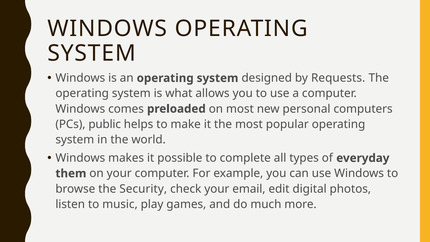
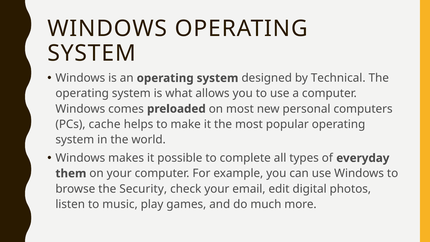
Requests: Requests -> Technical
public: public -> cache
